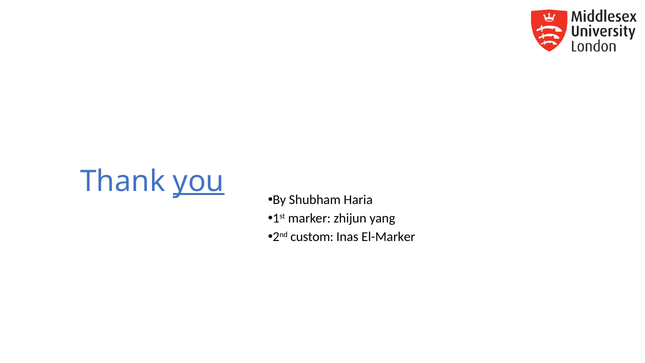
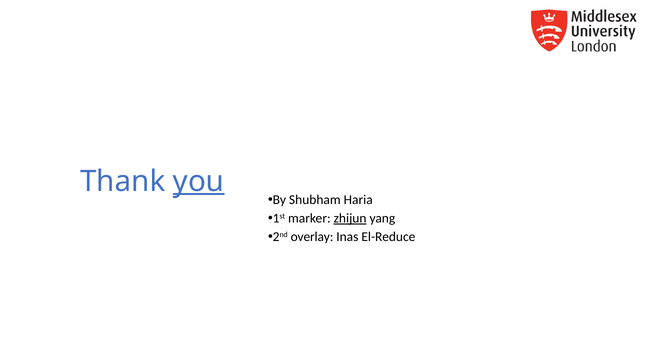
zhijun underline: none -> present
custom: custom -> overlay
El-Marker: El-Marker -> El-Reduce
